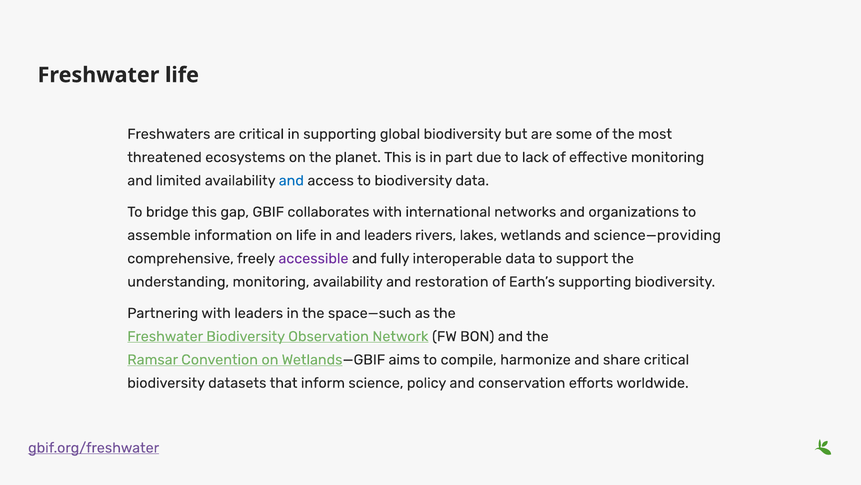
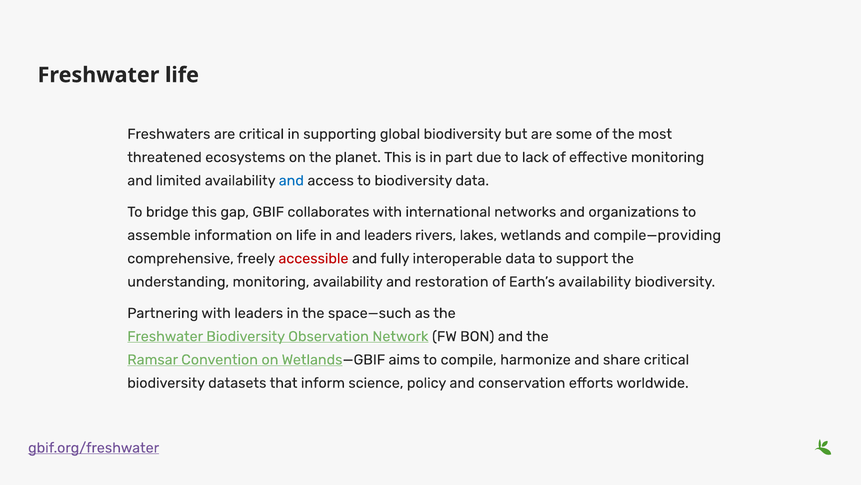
science—providing: science—providing -> compile—providing
accessible colour: purple -> red
Earth’s supporting: supporting -> availability
